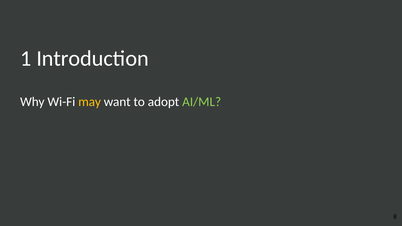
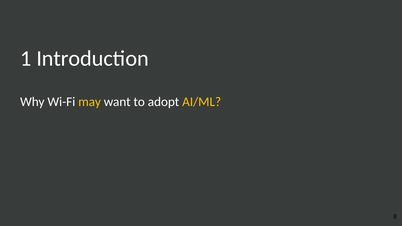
AI/ML colour: light green -> yellow
